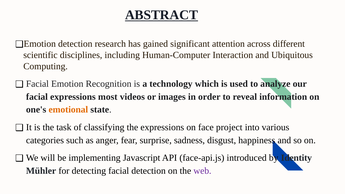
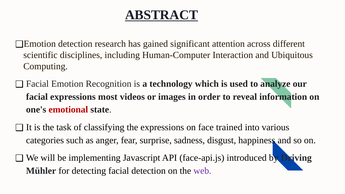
emotional colour: orange -> red
project: project -> trained
Identity: Identity -> Driving
